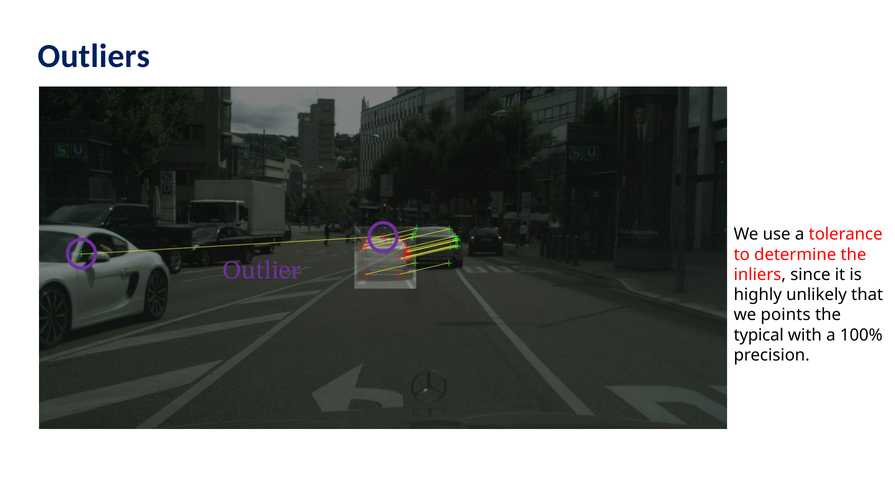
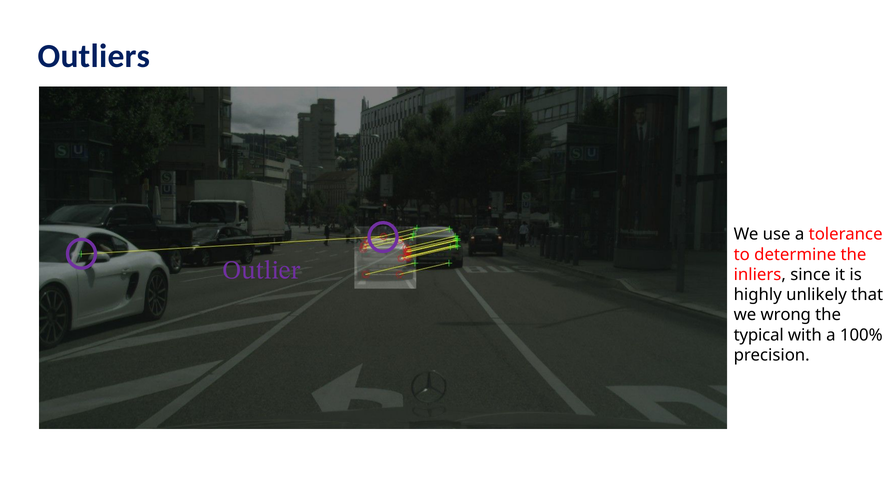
points: points -> wrong
